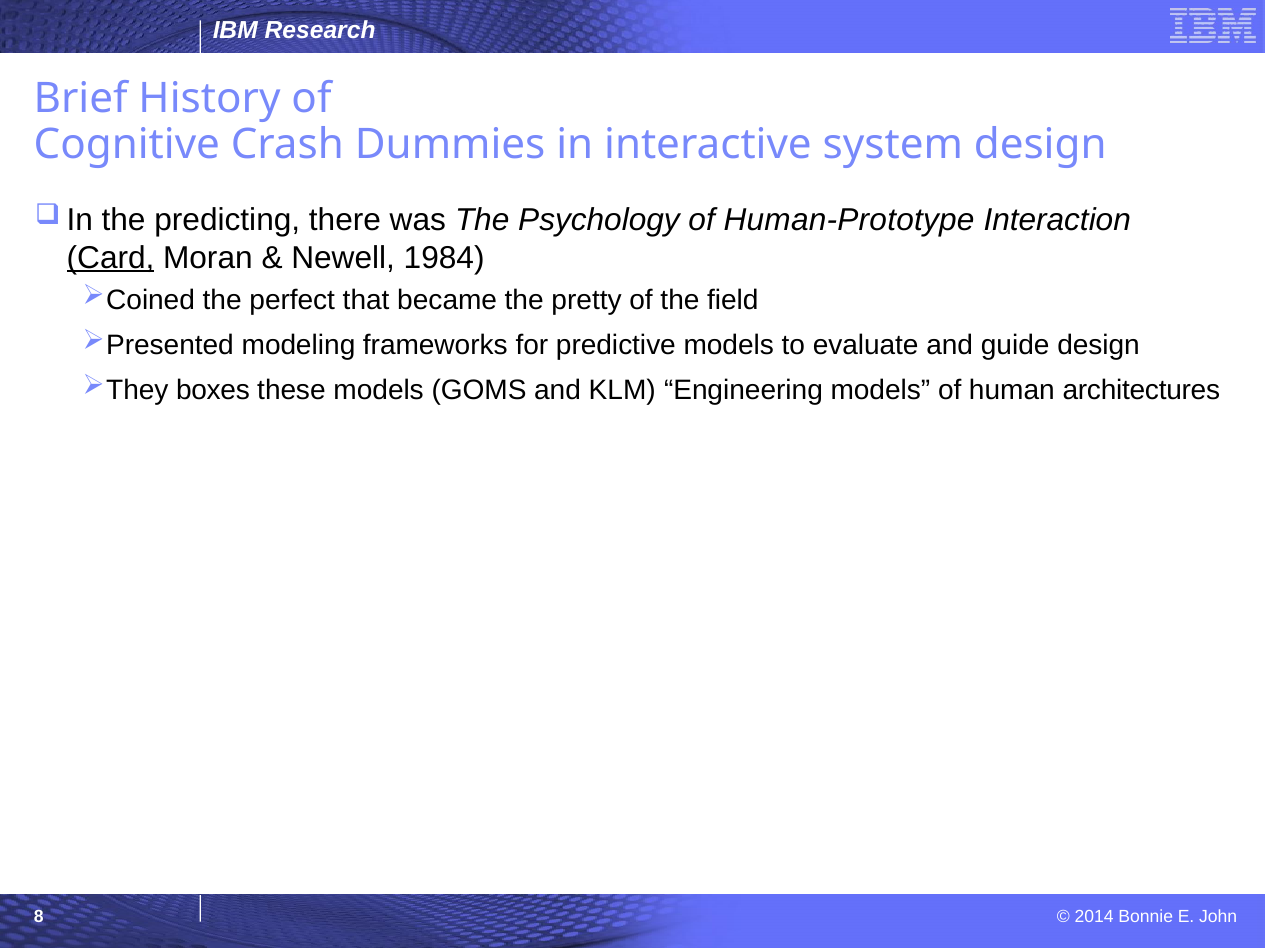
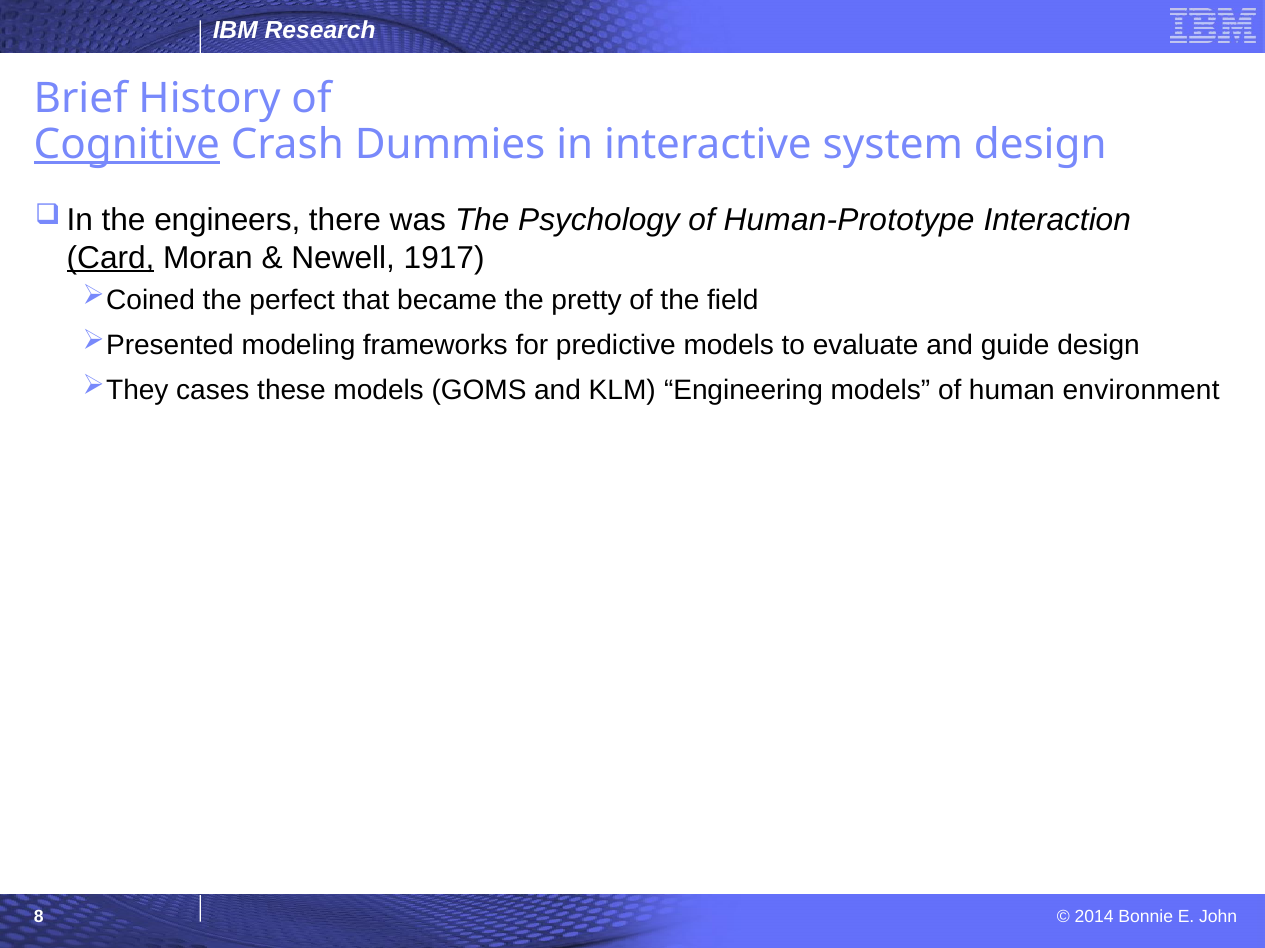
Cognitive underline: none -> present
predicting: predicting -> engineers
1984: 1984 -> 1917
boxes: boxes -> cases
architectures: architectures -> environment
